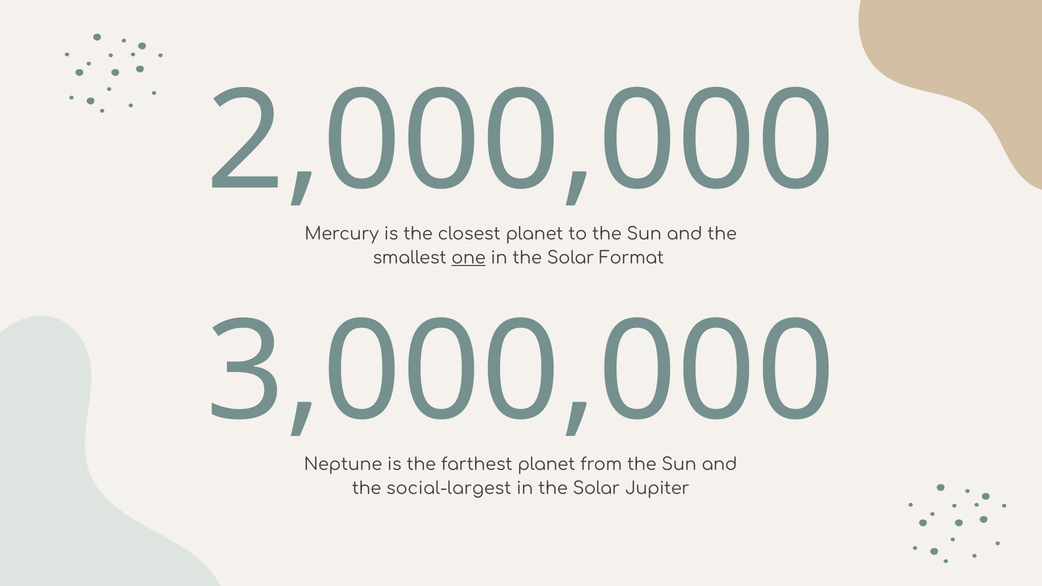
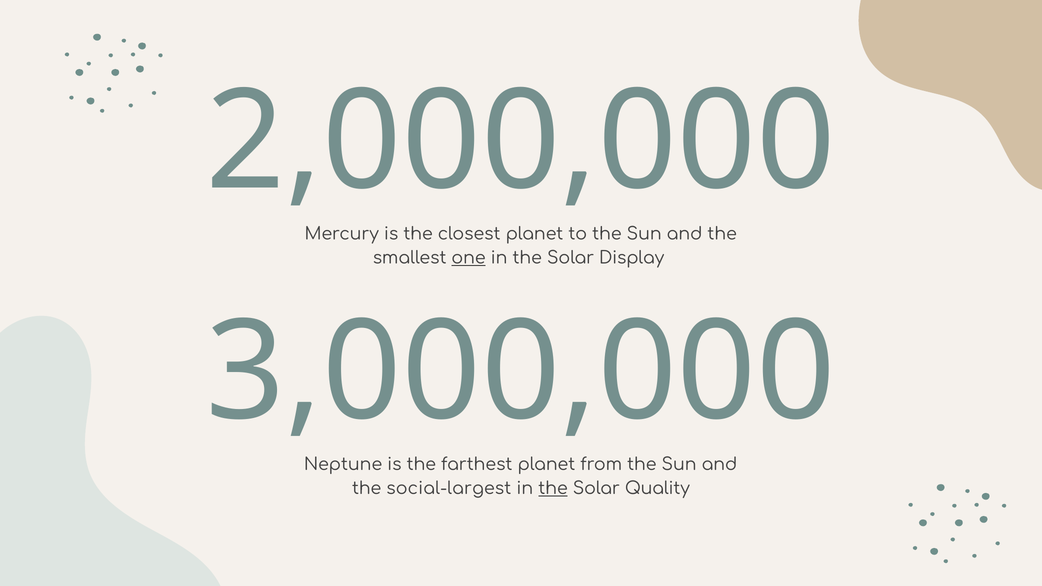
Format: Format -> Display
the at (553, 488) underline: none -> present
Jupiter: Jupiter -> Quality
